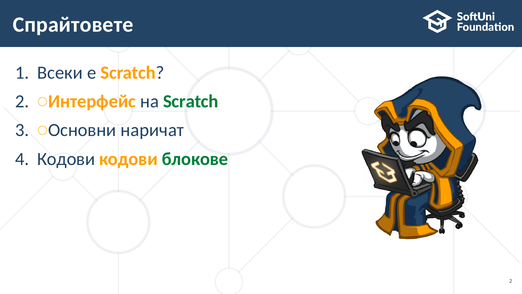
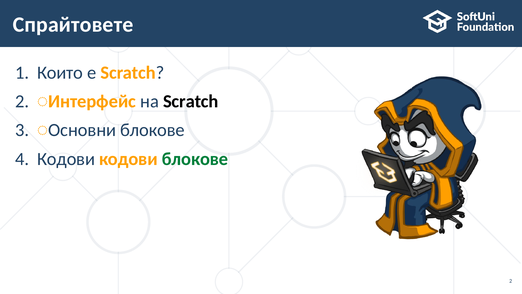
Всеки: Всеки -> Които
Scratch at (191, 101) colour: green -> black
наричат: наричат -> блоковe
